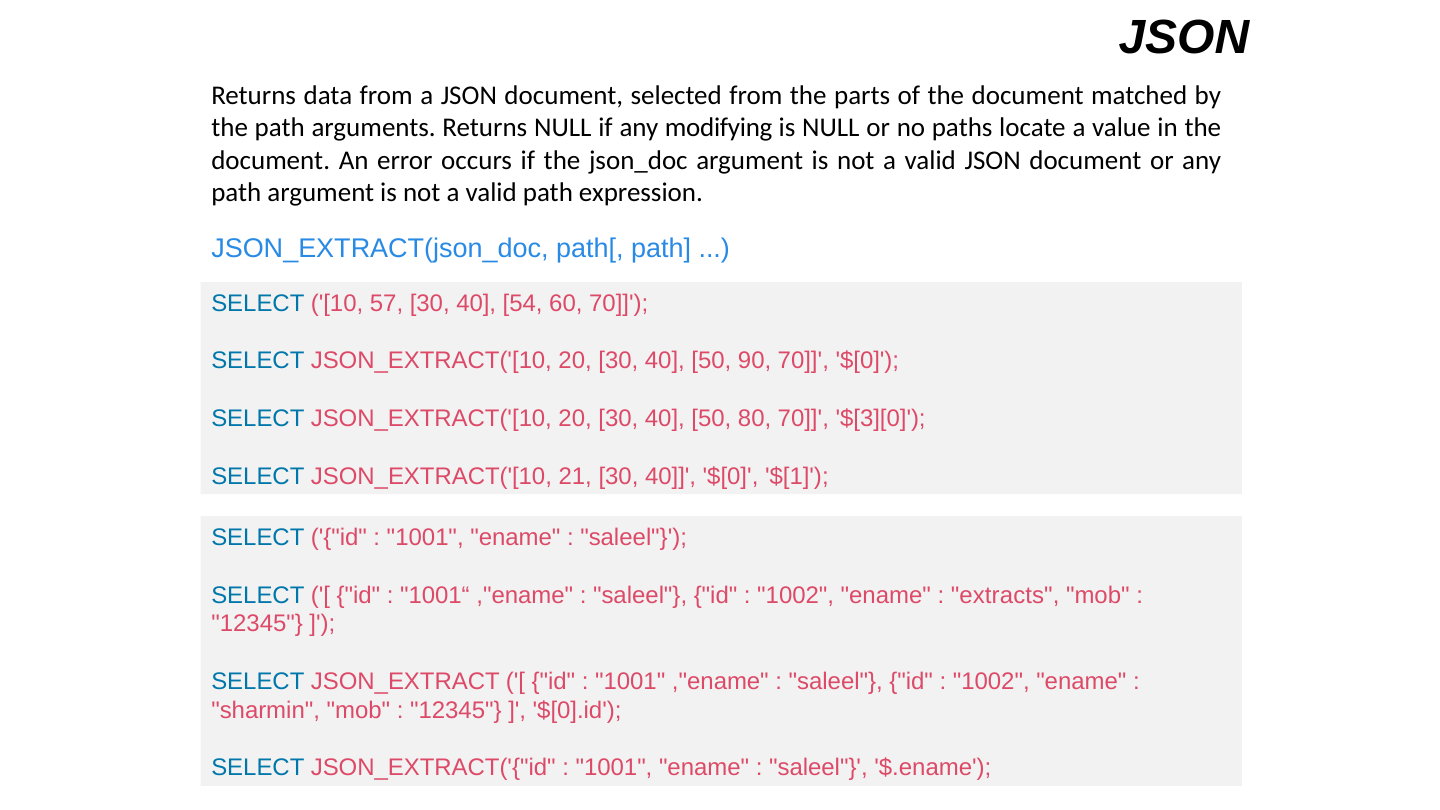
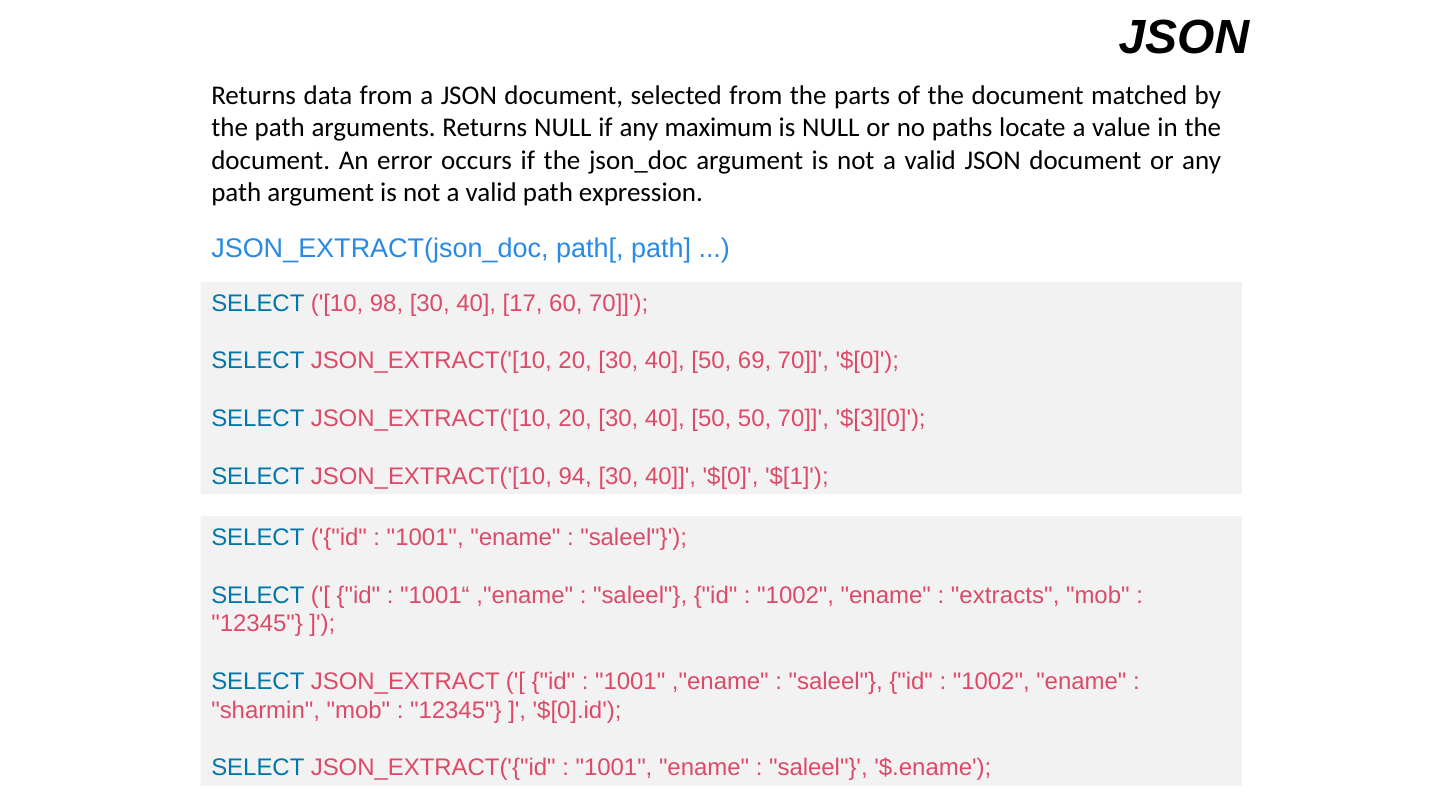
modifying: modifying -> maximum
57: 57 -> 98
54: 54 -> 17
90: 90 -> 69
50 80: 80 -> 50
21: 21 -> 94
